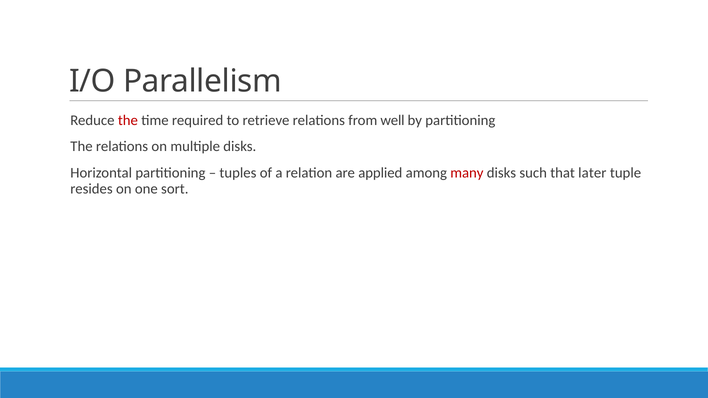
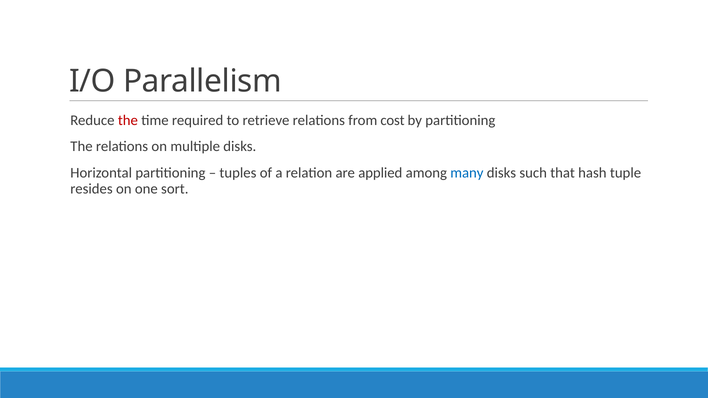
well: well -> cost
many colour: red -> blue
later: later -> hash
